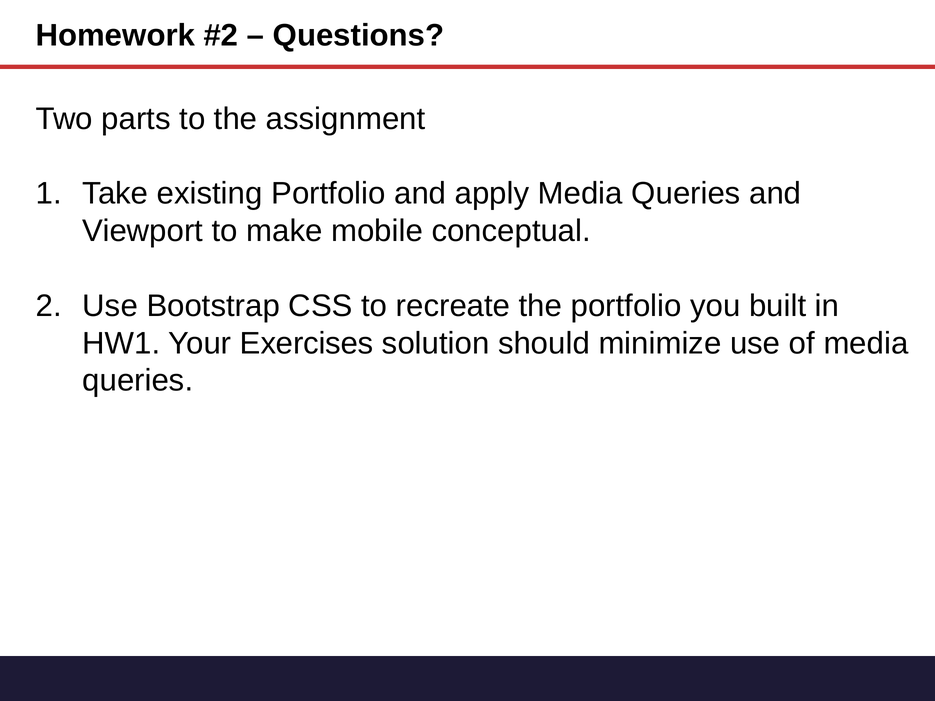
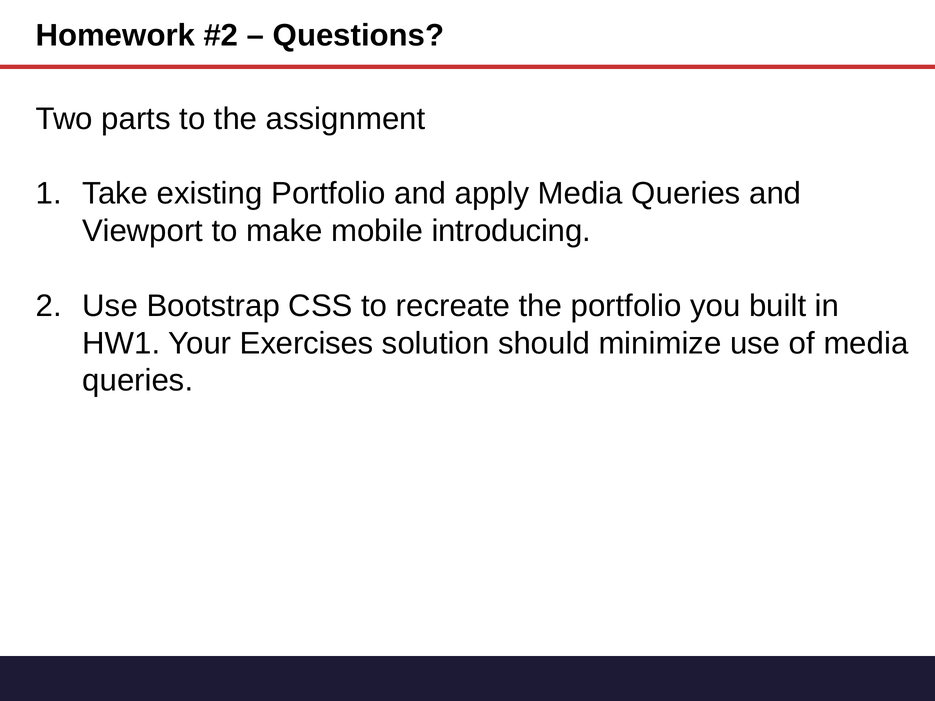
conceptual: conceptual -> introducing
